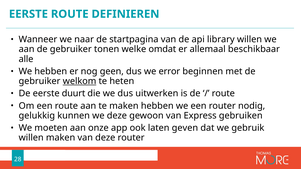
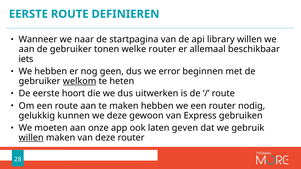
welke omdat: omdat -> router
alle: alle -> iets
duurt: duurt -> hoort
willen at (31, 138) underline: none -> present
